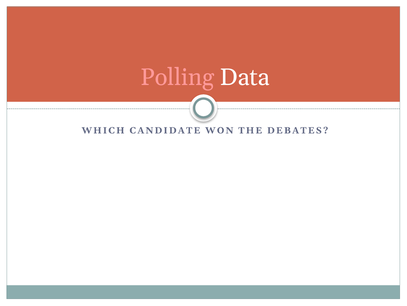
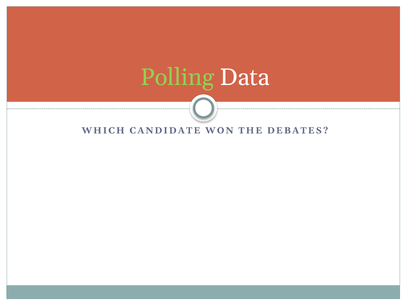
Polling colour: pink -> light green
